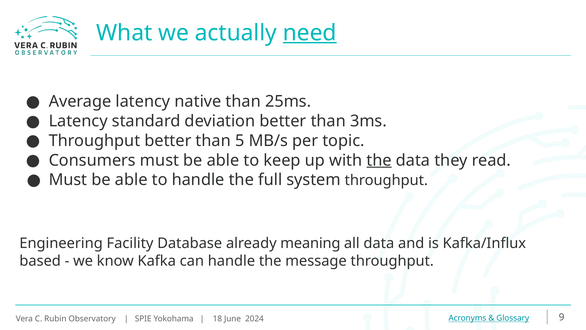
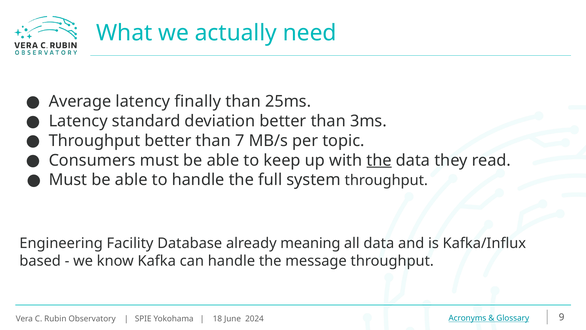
need underline: present -> none
native: native -> finally
5: 5 -> 7
